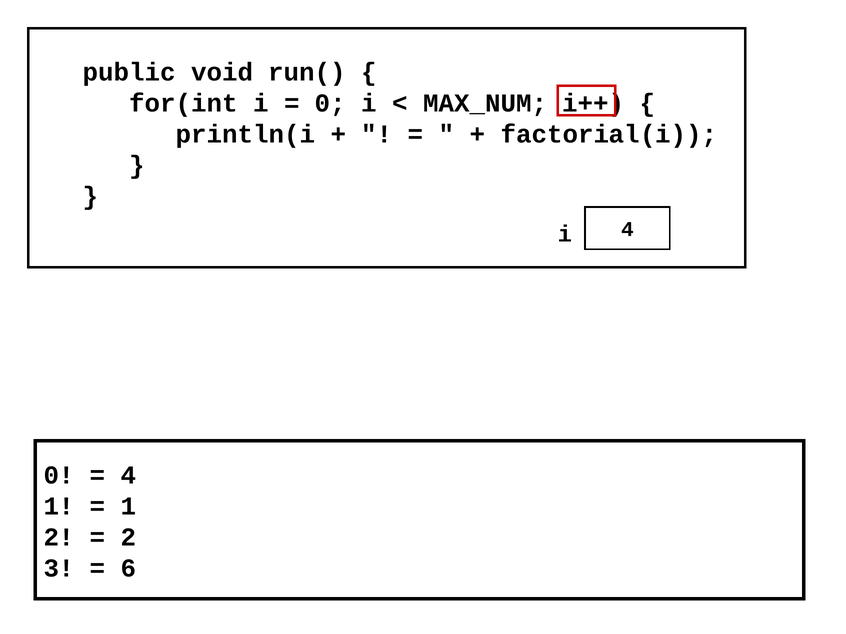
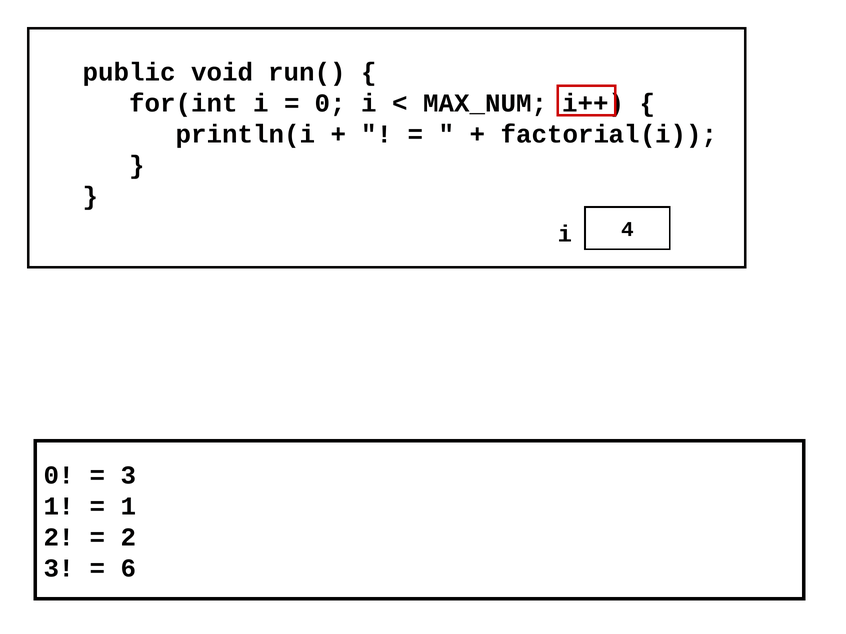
4 at (129, 476): 4 -> 3
